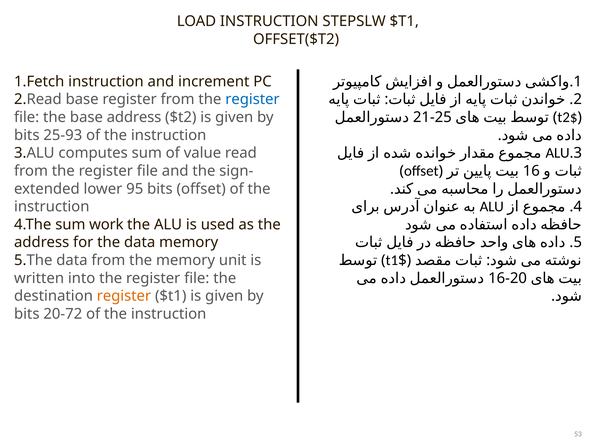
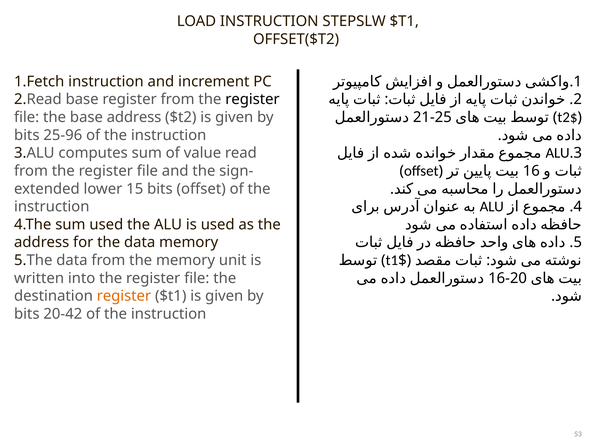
register at (252, 99) colour: blue -> black
25-93: 25-93 -> 25-96
95: 95 -> 15
sum work: work -> used
20-72: 20-72 -> 20-42
